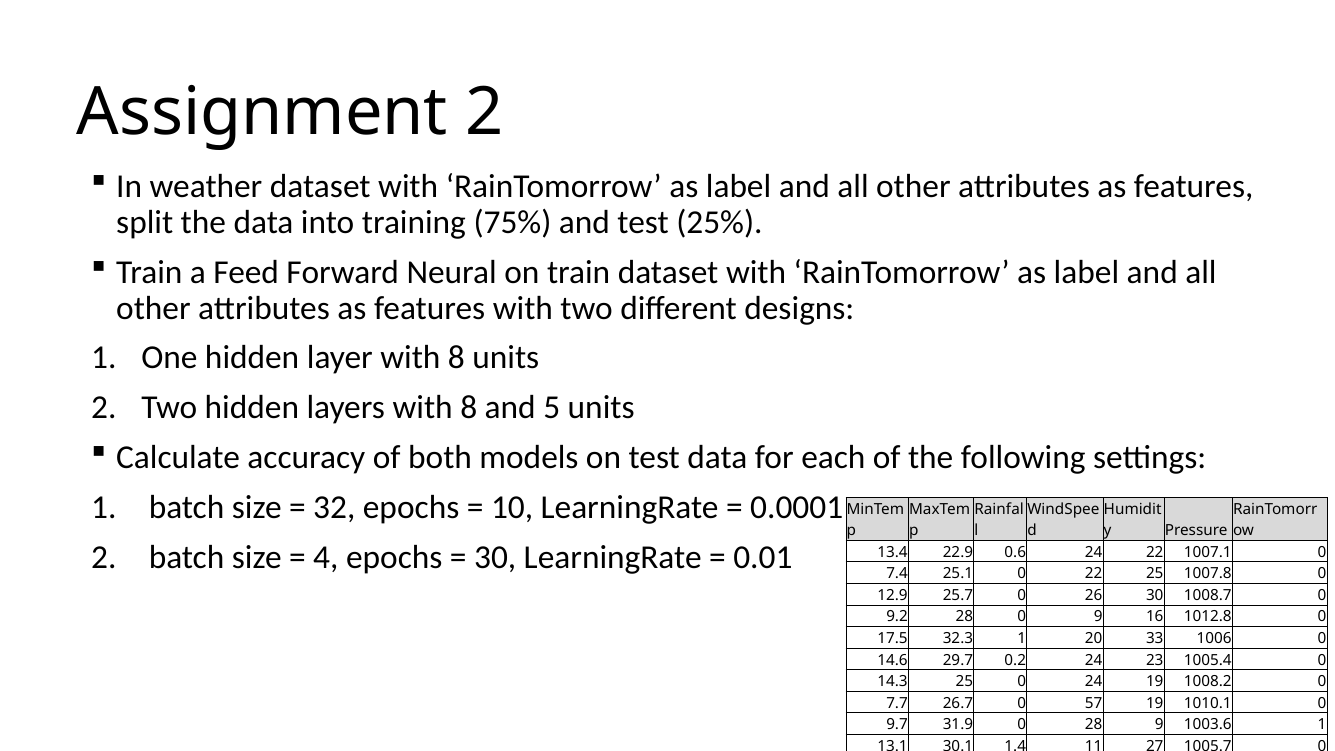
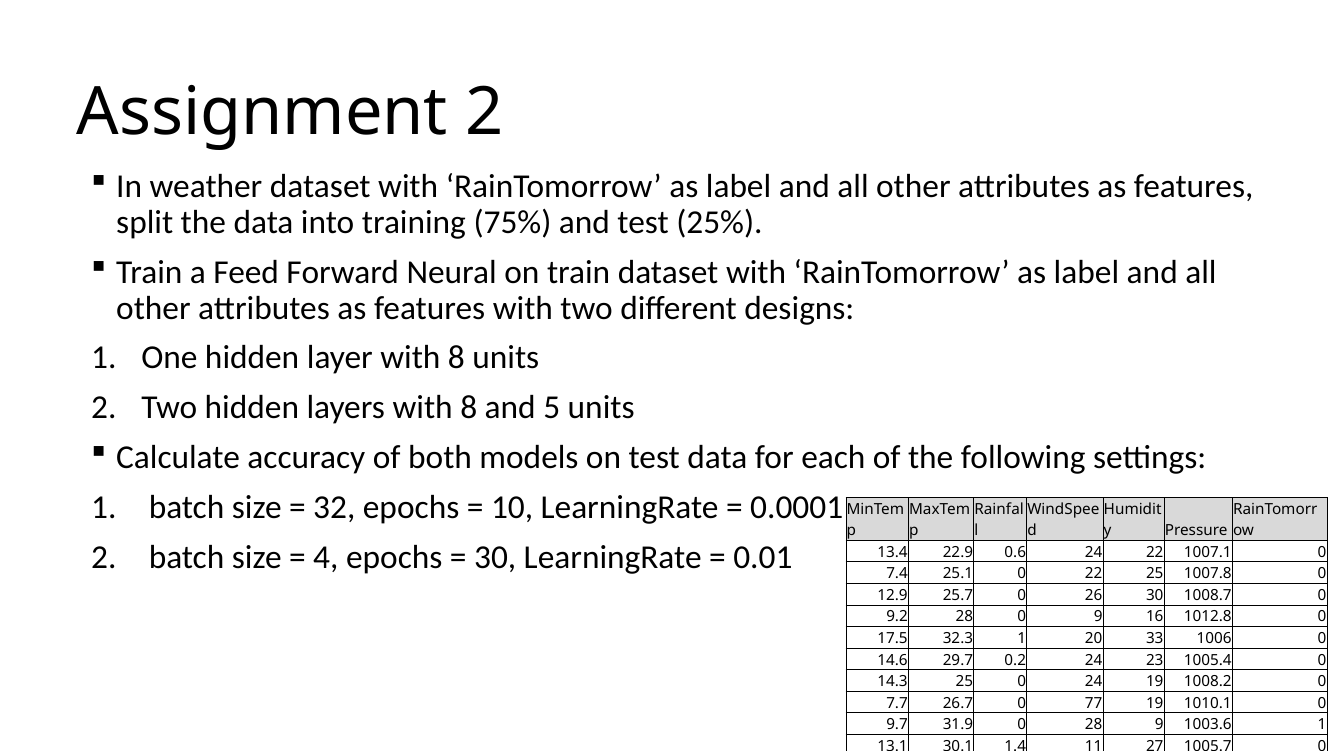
57: 57 -> 77
